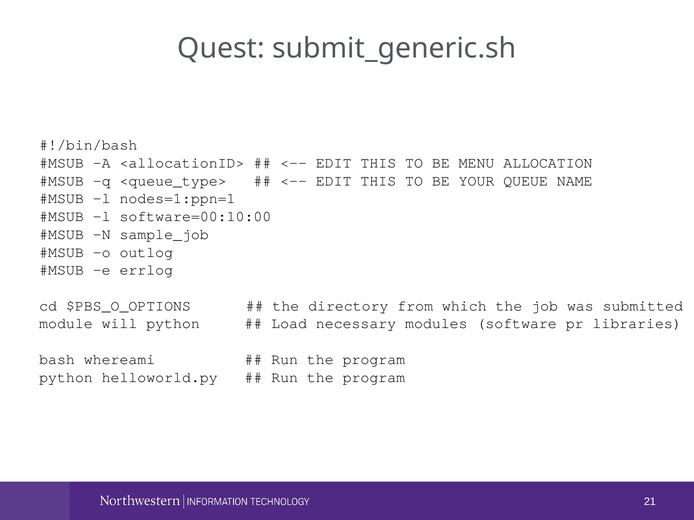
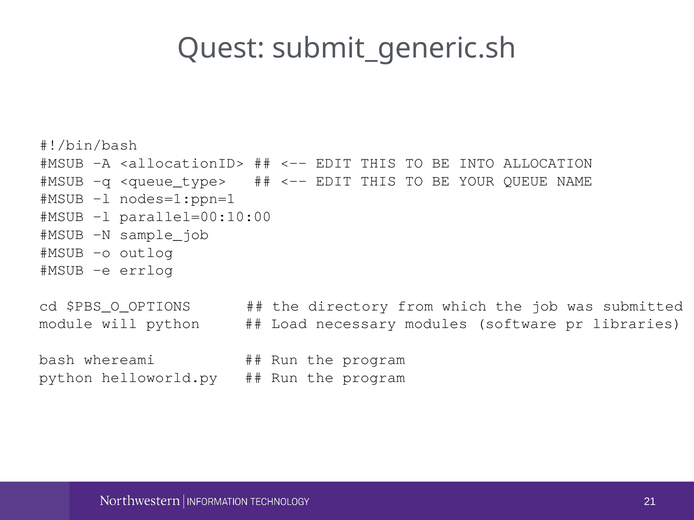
MENU: MENU -> INTO
software=00:10:00: software=00:10:00 -> parallel=00:10:00
